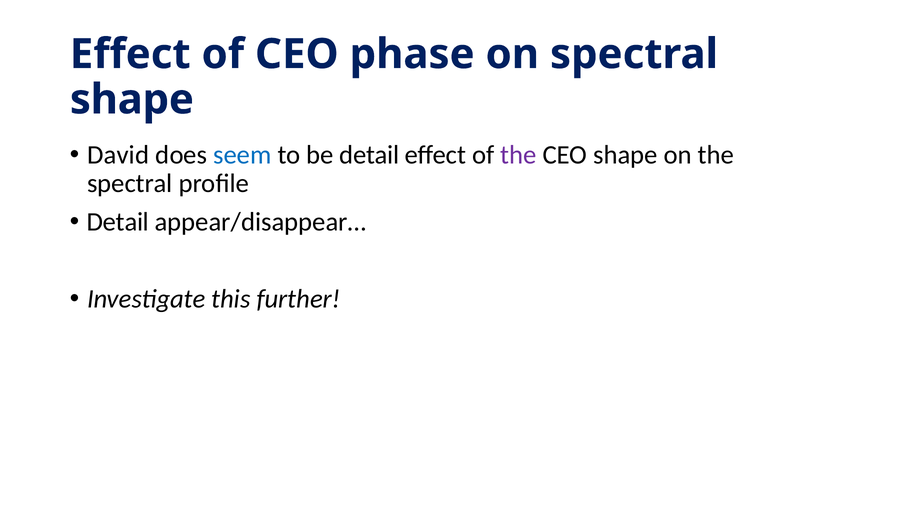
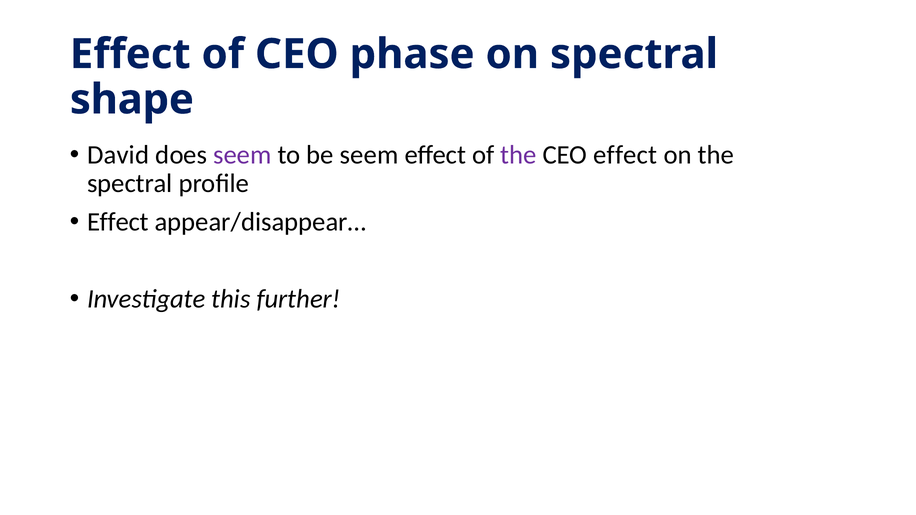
seem at (242, 155) colour: blue -> purple
be detail: detail -> seem
CEO shape: shape -> effect
Detail at (118, 222): Detail -> Effect
